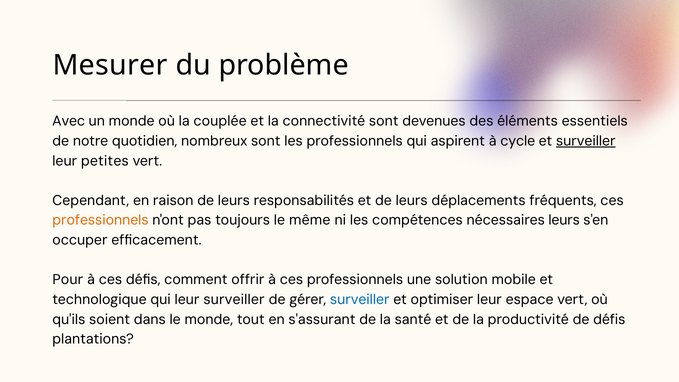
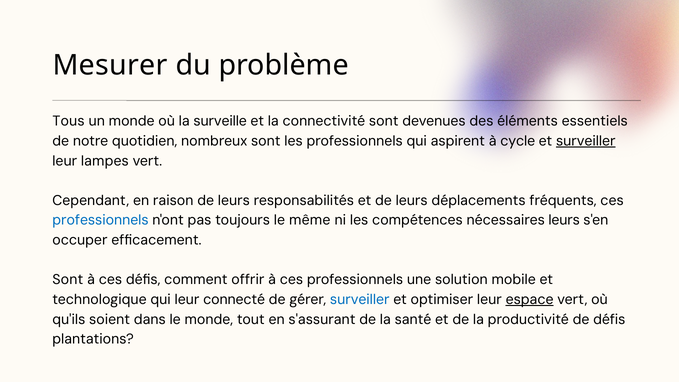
Avec: Avec -> Tous
couplée: couplée -> surveille
petites: petites -> lampes
professionnels at (100, 220) colour: orange -> blue
Pour at (68, 280): Pour -> Sont
leur surveiller: surveiller -> connecté
espace underline: none -> present
